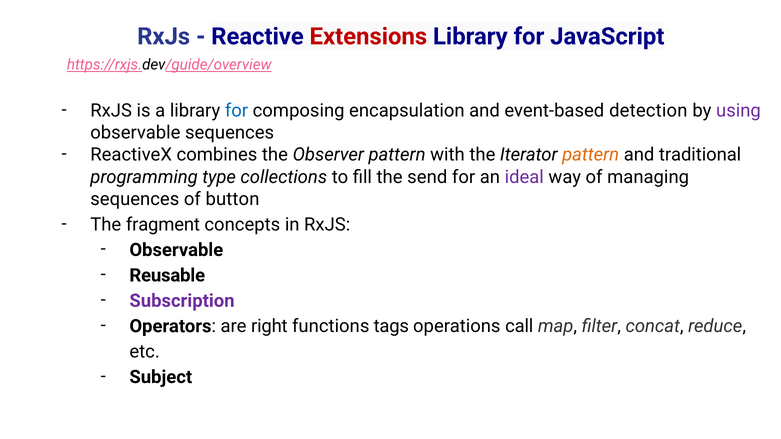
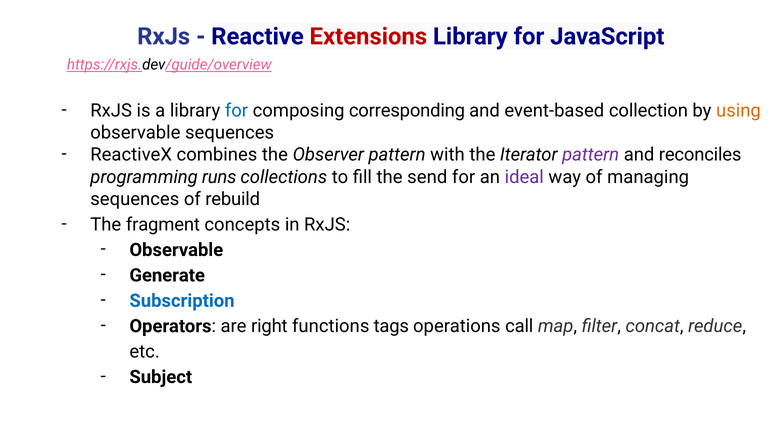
encapsulation: encapsulation -> corresponding
detection: detection -> collection
using colour: purple -> orange
pattern at (591, 155) colour: orange -> purple
traditional: traditional -> reconciles
type: type -> runs
button: button -> rebuild
Reusable: Reusable -> Generate
Subscription colour: purple -> blue
